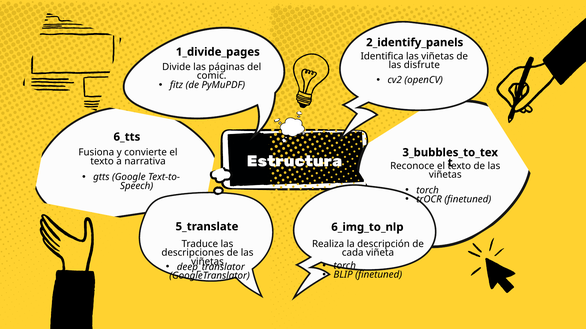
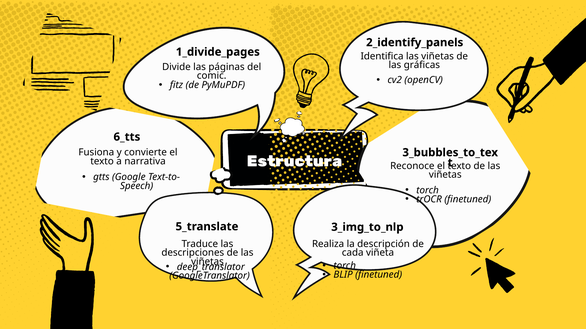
disfrute: disfrute -> gráficas
6_img_to_nlp: 6_img_to_nlp -> 3_img_to_nlp
